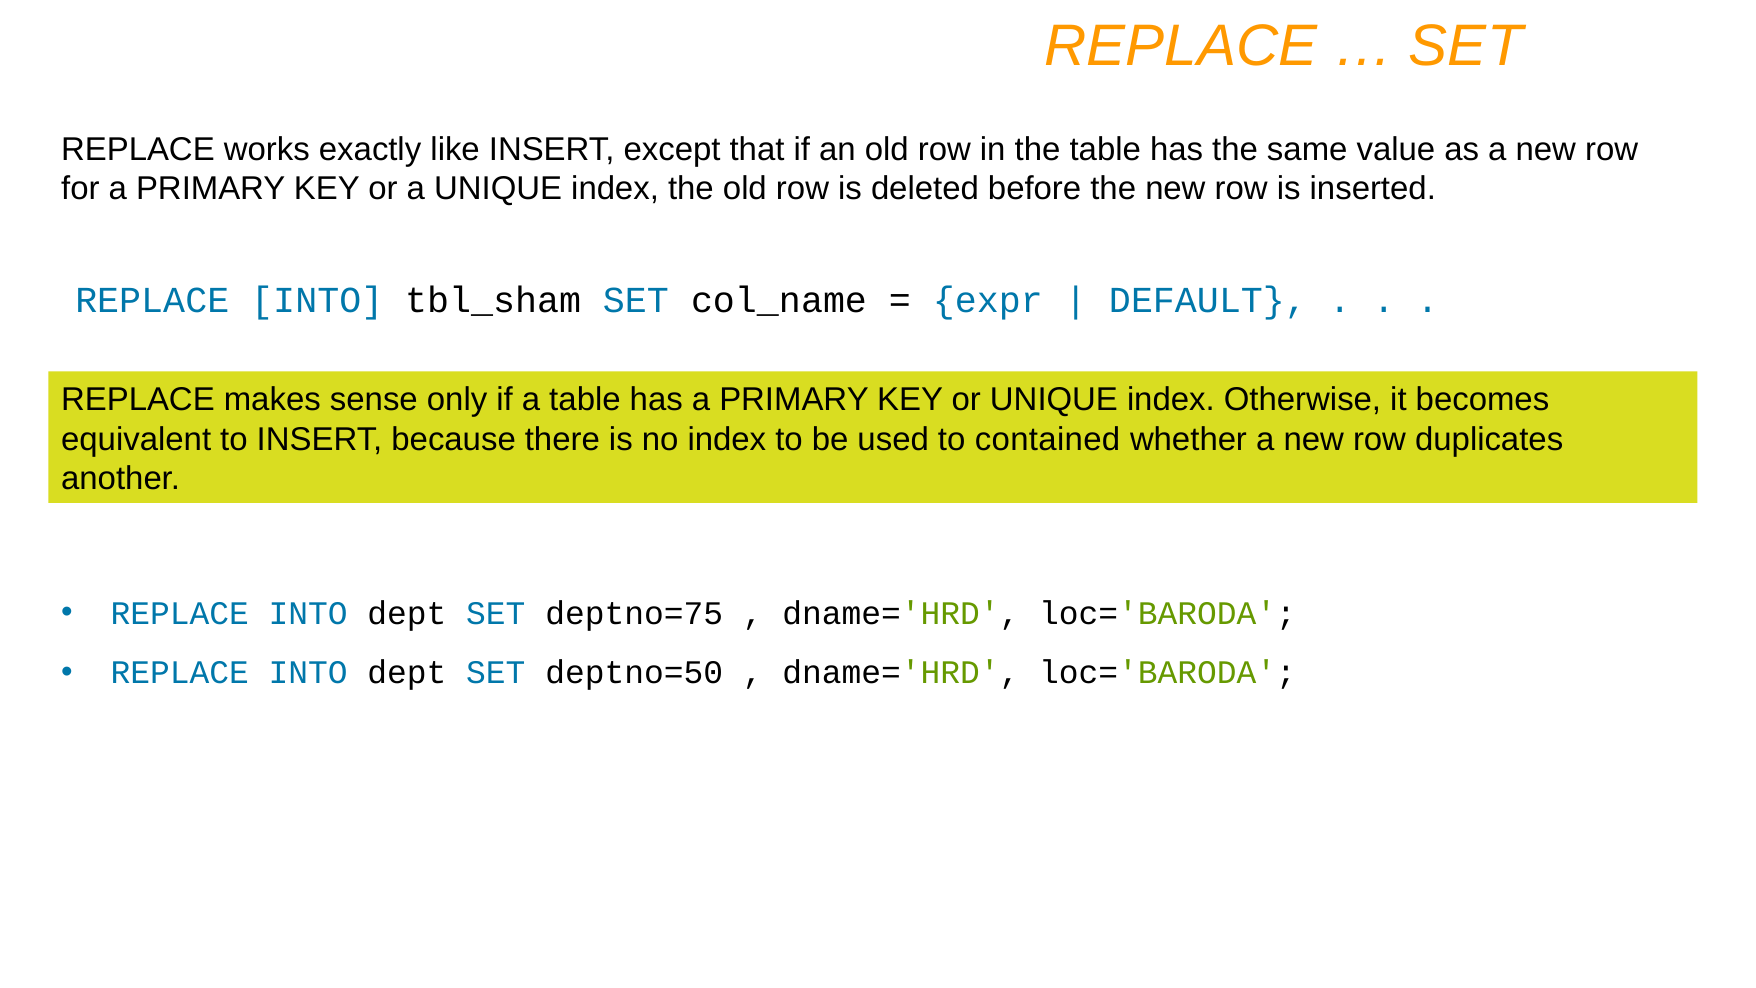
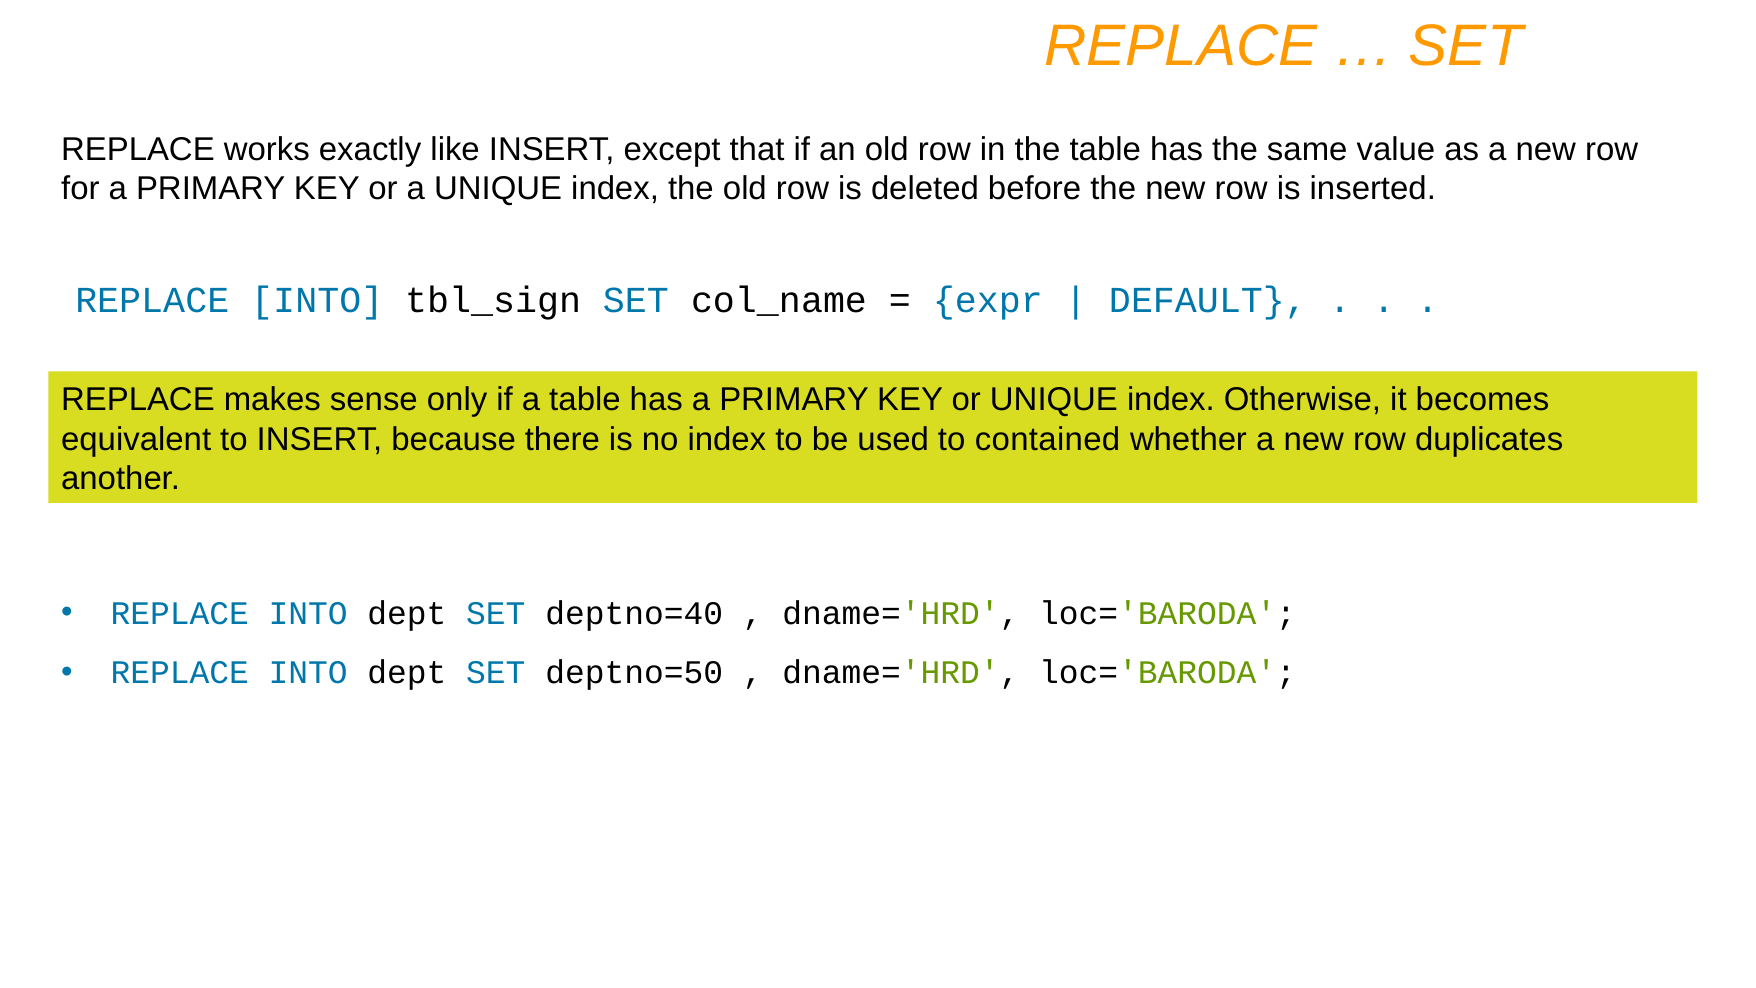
tbl_sham: tbl_sham -> tbl_sign
deptno=75: deptno=75 -> deptno=40
